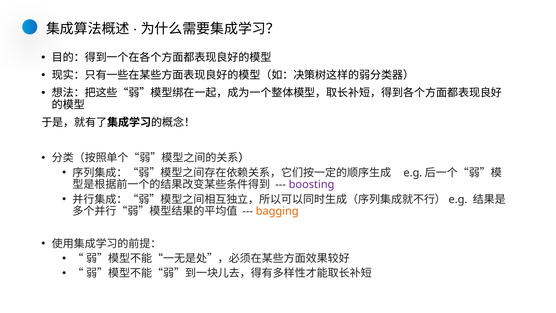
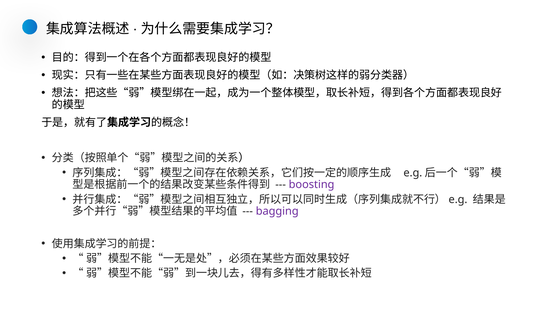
bagging colour: orange -> purple
